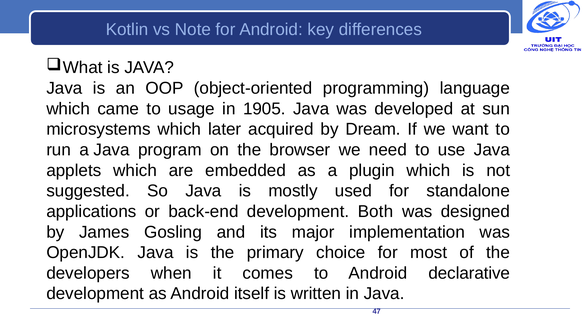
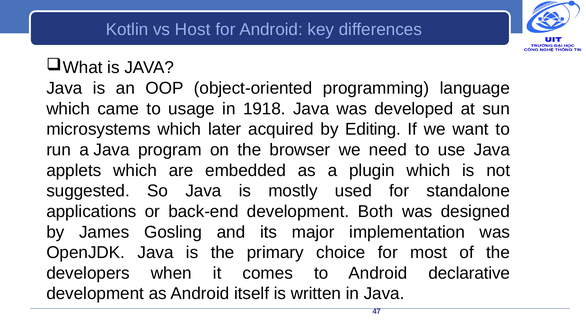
Note: Note -> Host
1905: 1905 -> 1918
Dream: Dream -> Editing
